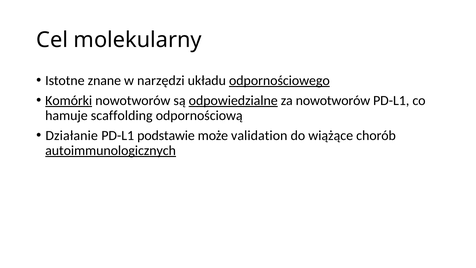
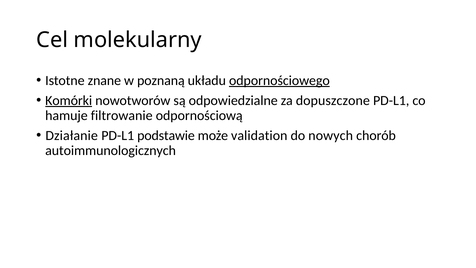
narzędzi: narzędzi -> poznaną
odpowiedzialne underline: present -> none
za nowotworów: nowotworów -> dopuszczone
scaffolding: scaffolding -> filtrowanie
wiążące: wiążące -> nowych
autoimmunologicznych underline: present -> none
